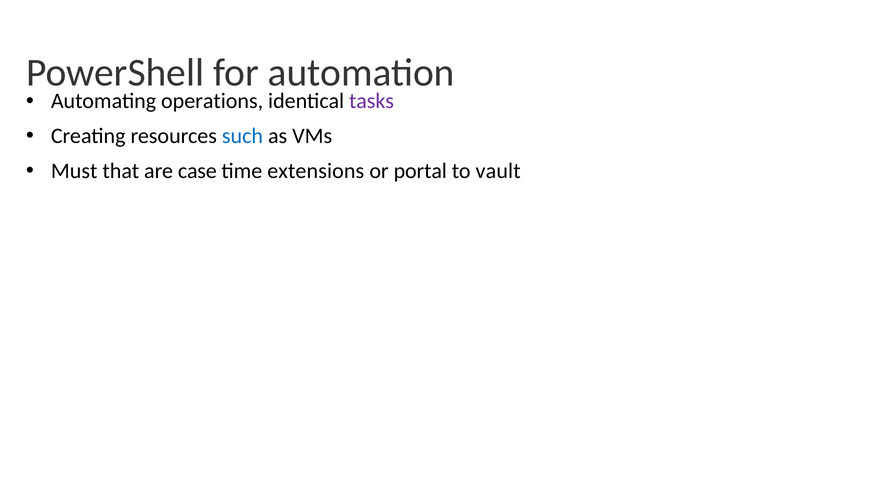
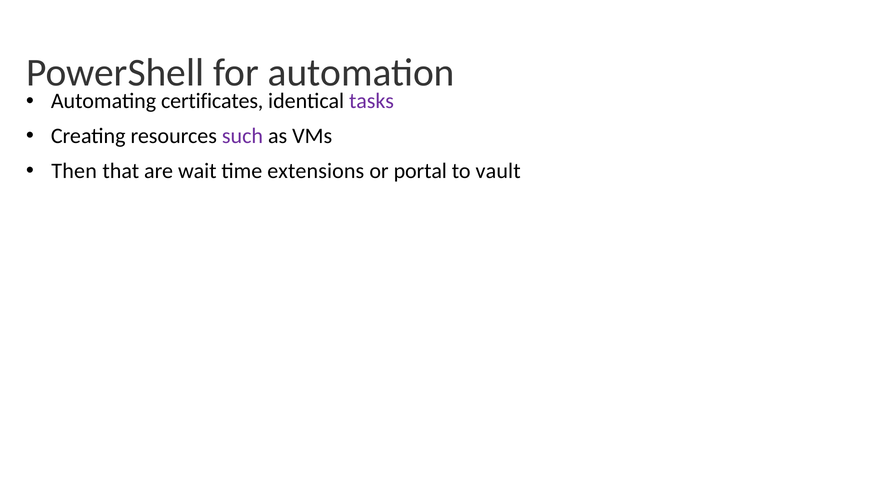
operations: operations -> certificates
such colour: blue -> purple
Must: Must -> Then
case: case -> wait
